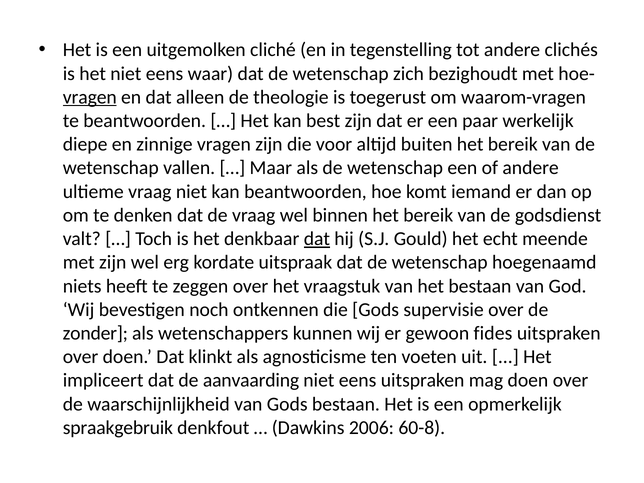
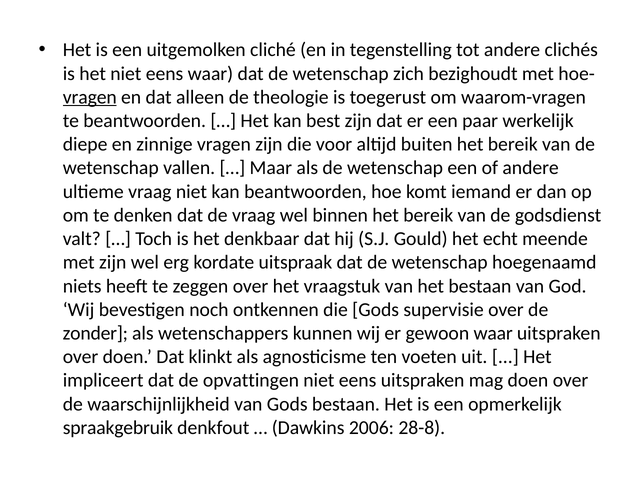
dat at (317, 239) underline: present -> none
gewoon fides: fides -> waar
aanvaarding: aanvaarding -> opvattingen
60-8: 60-8 -> 28-8
